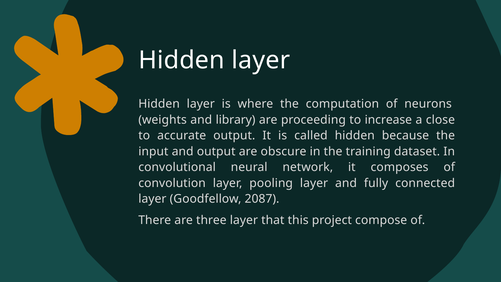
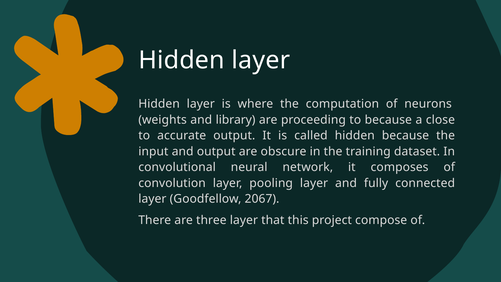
to increase: increase -> because
2087: 2087 -> 2067
